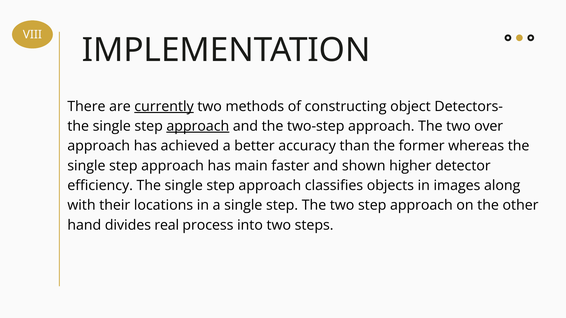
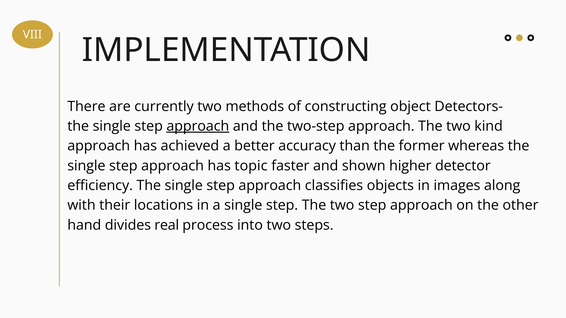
currently underline: present -> none
over: over -> kind
main: main -> topic
